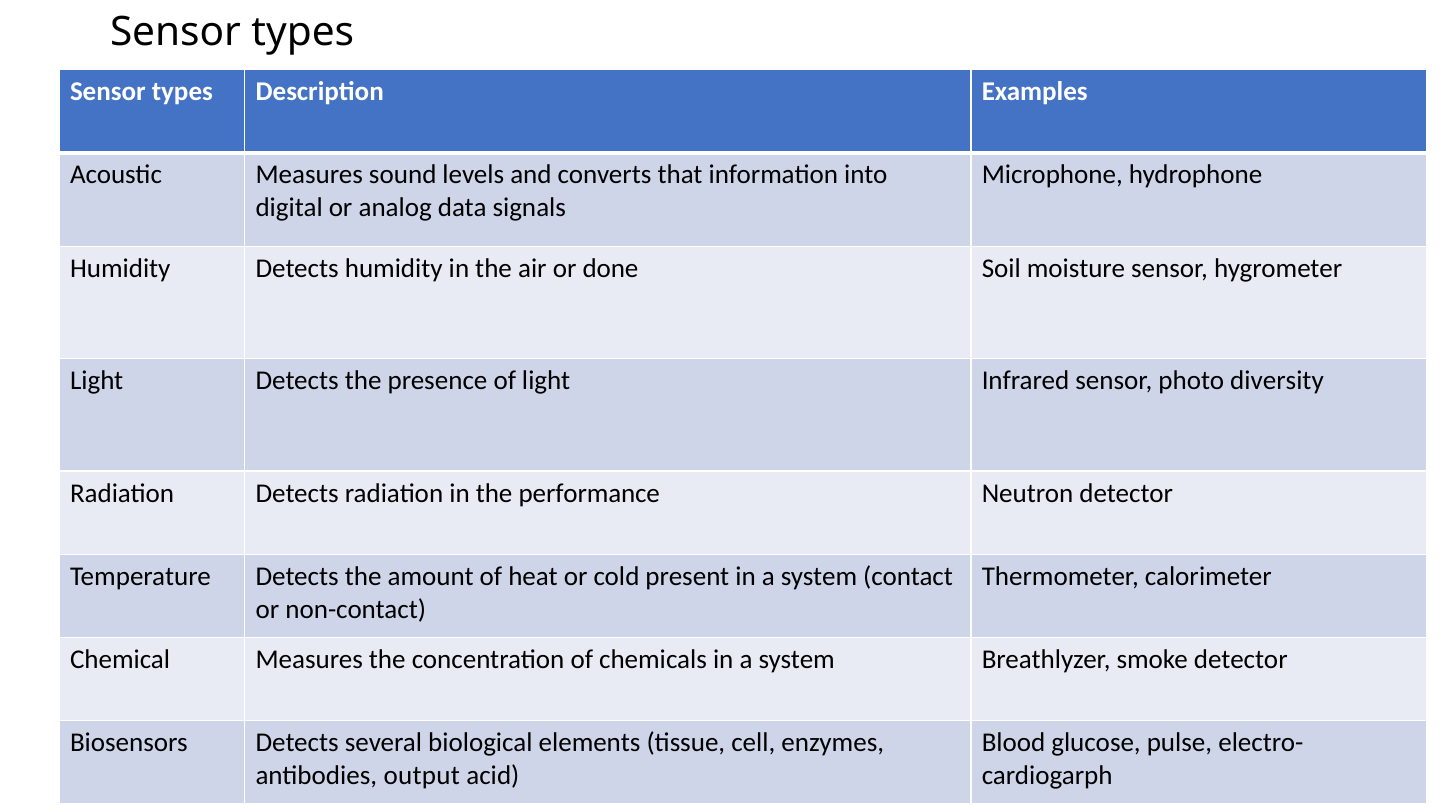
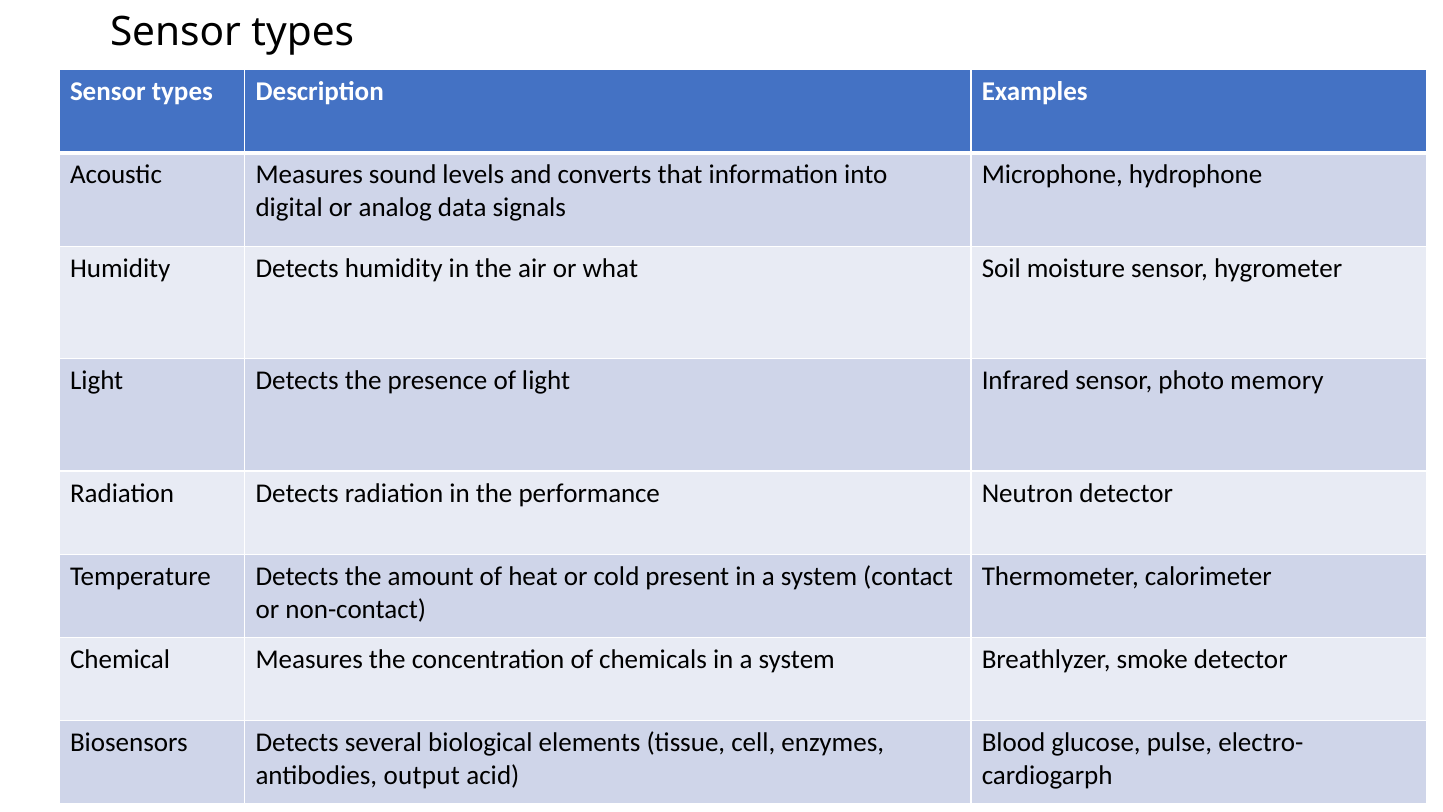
done: done -> what
diversity: diversity -> memory
